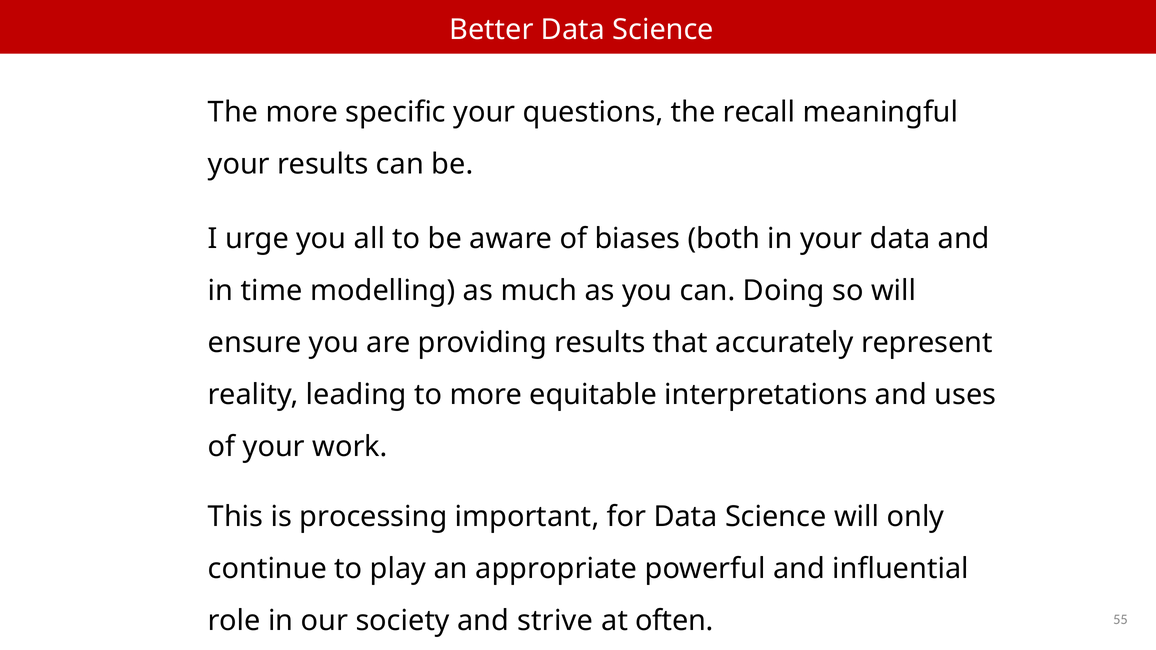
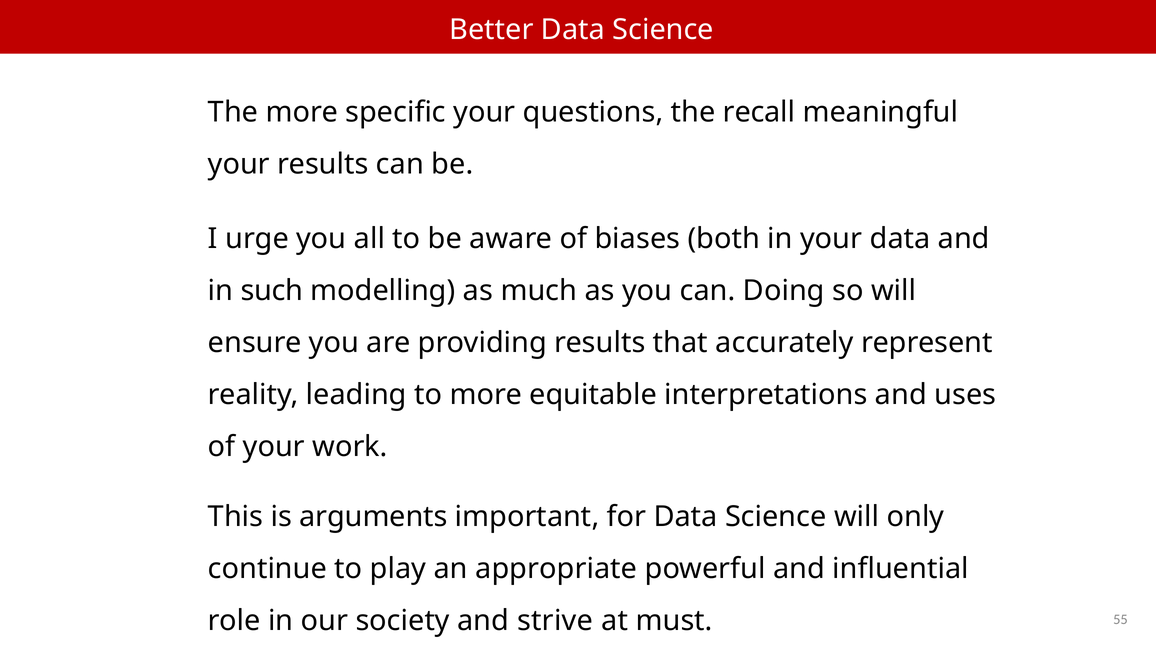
time: time -> such
processing: processing -> arguments
often: often -> must
